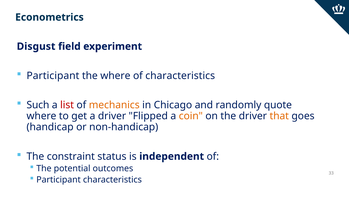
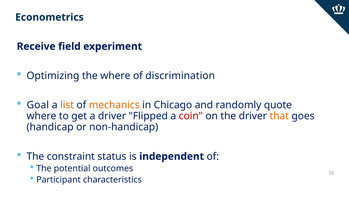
Disgust: Disgust -> Receive
Participant at (53, 75): Participant -> Optimizing
of characteristics: characteristics -> discrimination
Such: Such -> Goal
list colour: red -> orange
coin colour: orange -> red
